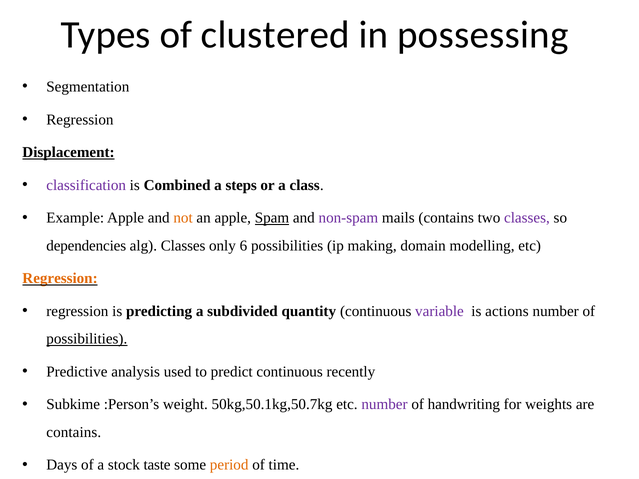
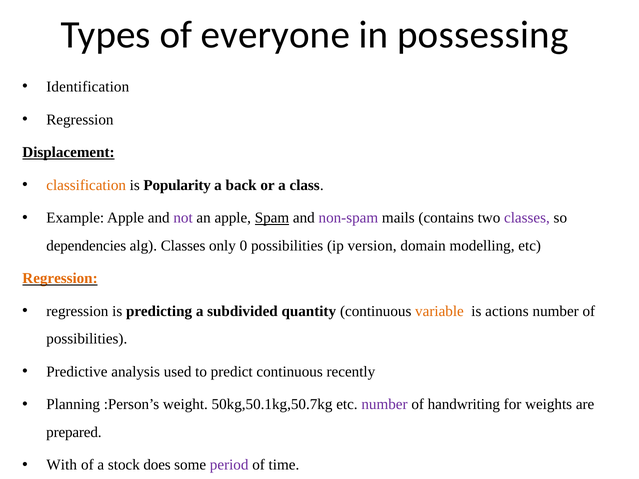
clustered: clustered -> everyone
Segmentation: Segmentation -> Identification
classification colour: purple -> orange
Combined: Combined -> Popularity
steps: steps -> back
not colour: orange -> purple
6: 6 -> 0
making: making -> version
variable colour: purple -> orange
possibilities at (87, 339) underline: present -> none
Subkime: Subkime -> Planning
contains at (74, 432): contains -> prepared
Days: Days -> With
taste: taste -> does
period colour: orange -> purple
